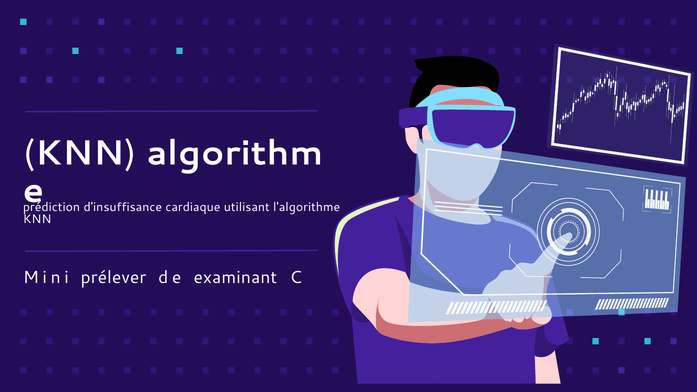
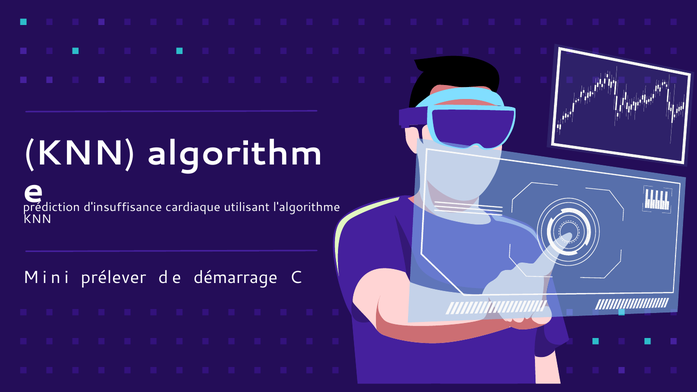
examinant: examinant -> démarrage
